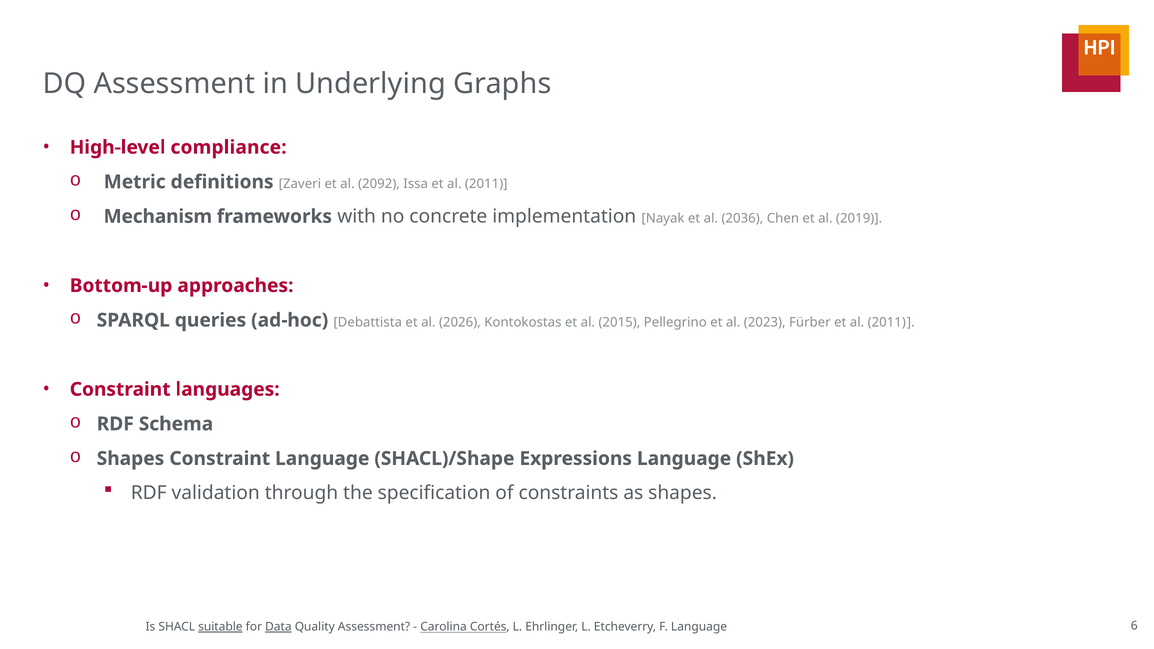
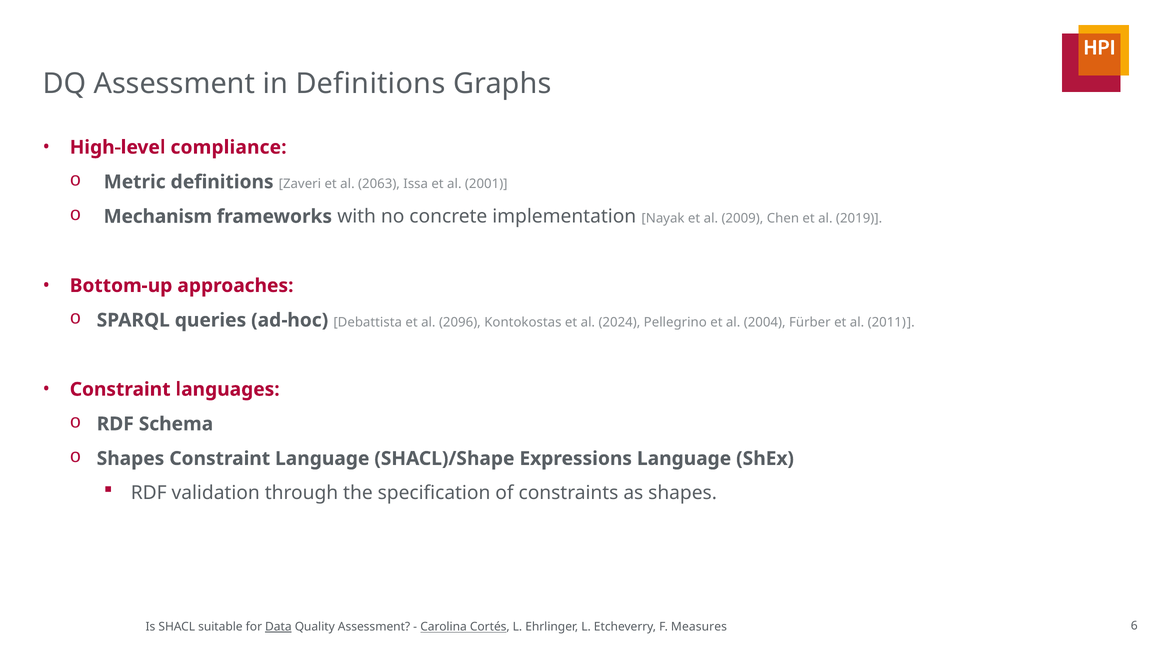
in Underlying: Underlying -> Definitions
2092: 2092 -> 2063
Issa et al 2011: 2011 -> 2001
2036: 2036 -> 2009
2026: 2026 -> 2096
2015: 2015 -> 2024
2023: 2023 -> 2004
suitable underline: present -> none
F Language: Language -> Measures
